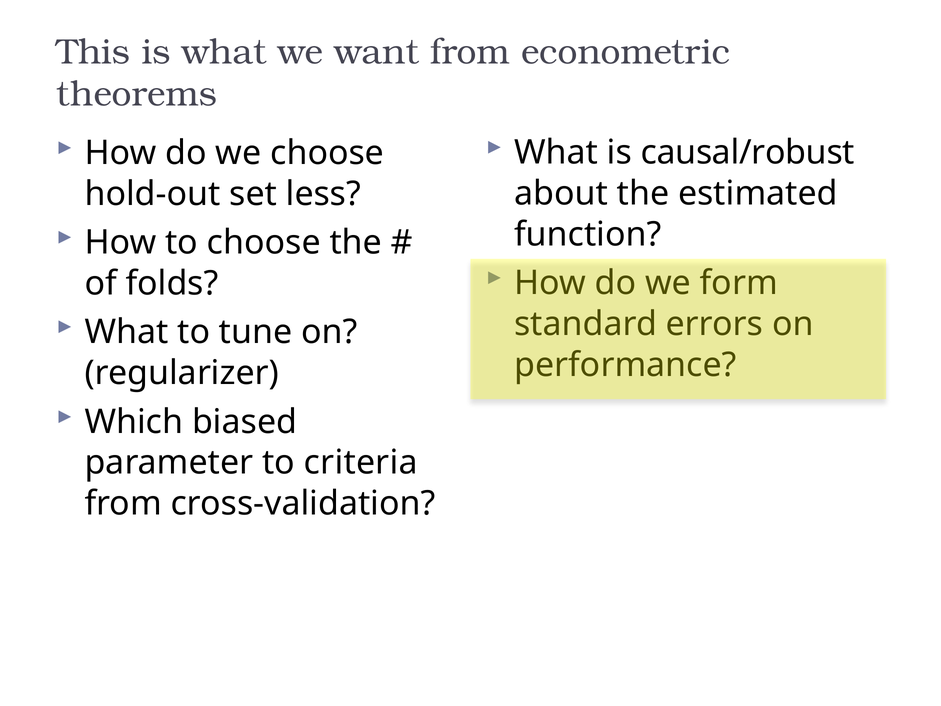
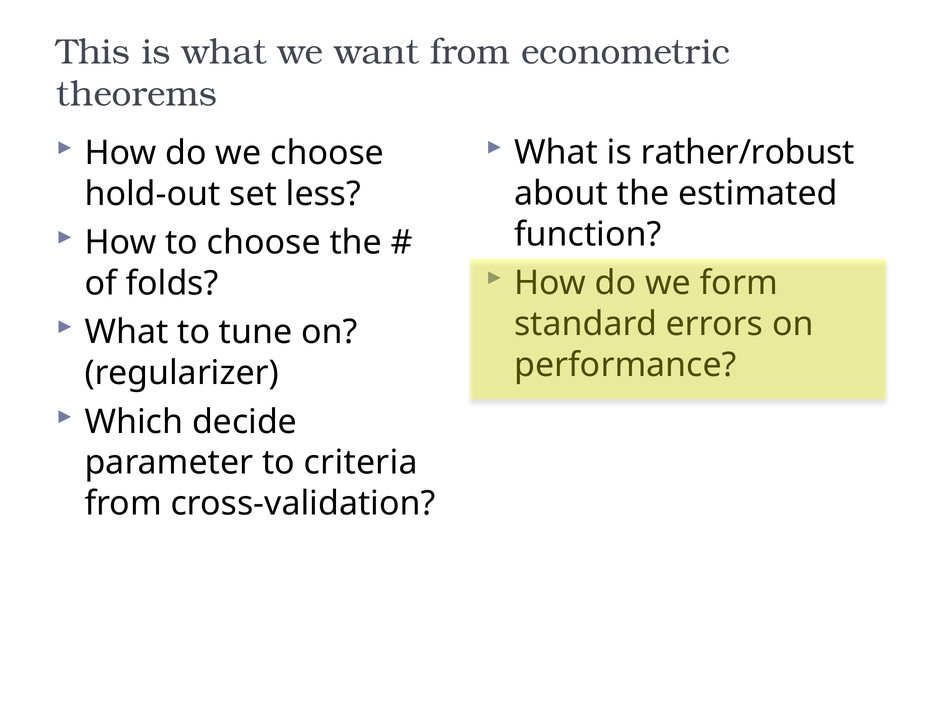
causal/robust: causal/robust -> rather/robust
biased: biased -> decide
